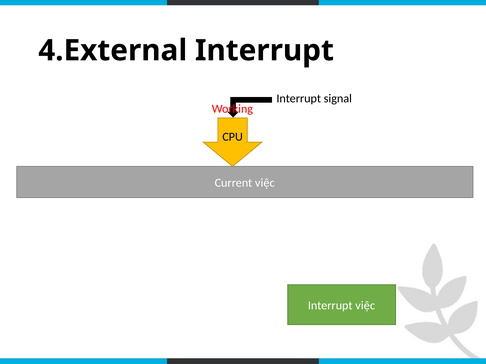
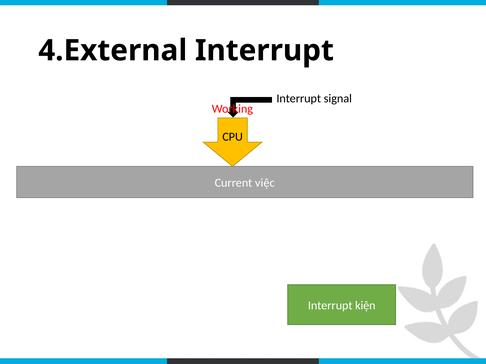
Interrupt việc: việc -> kiện
